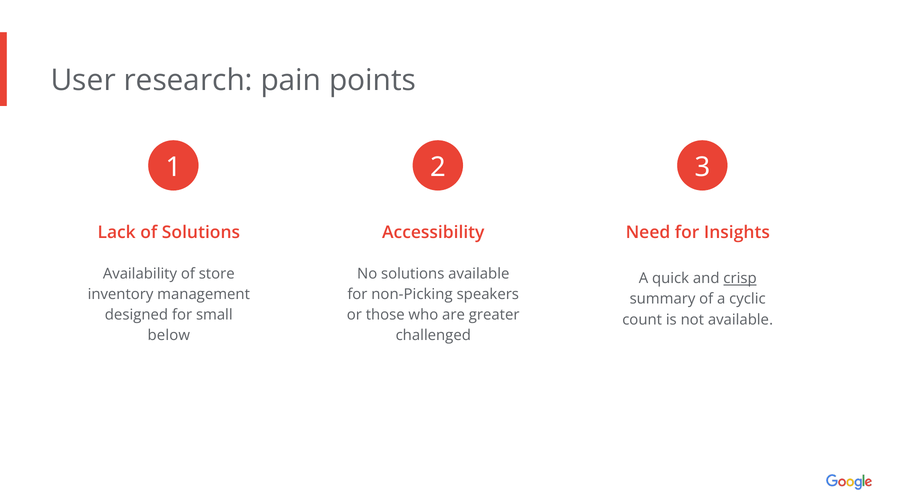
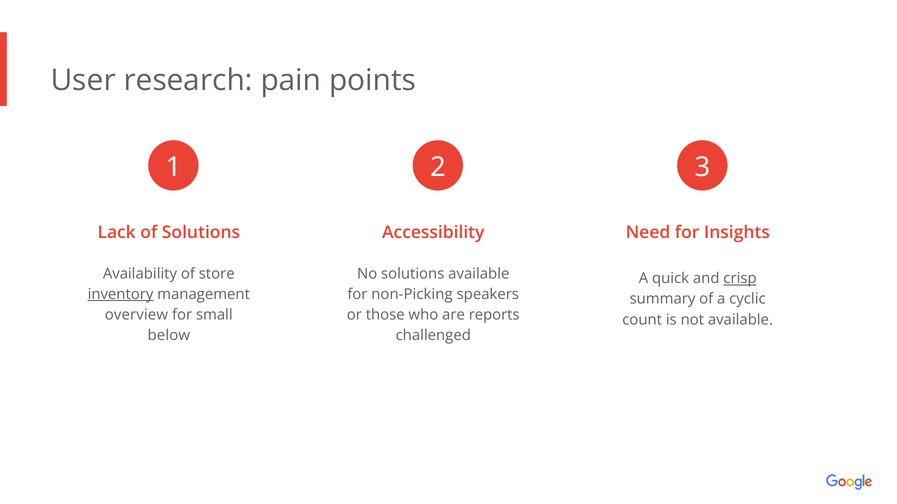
inventory underline: none -> present
designed: designed -> overview
greater: greater -> reports
